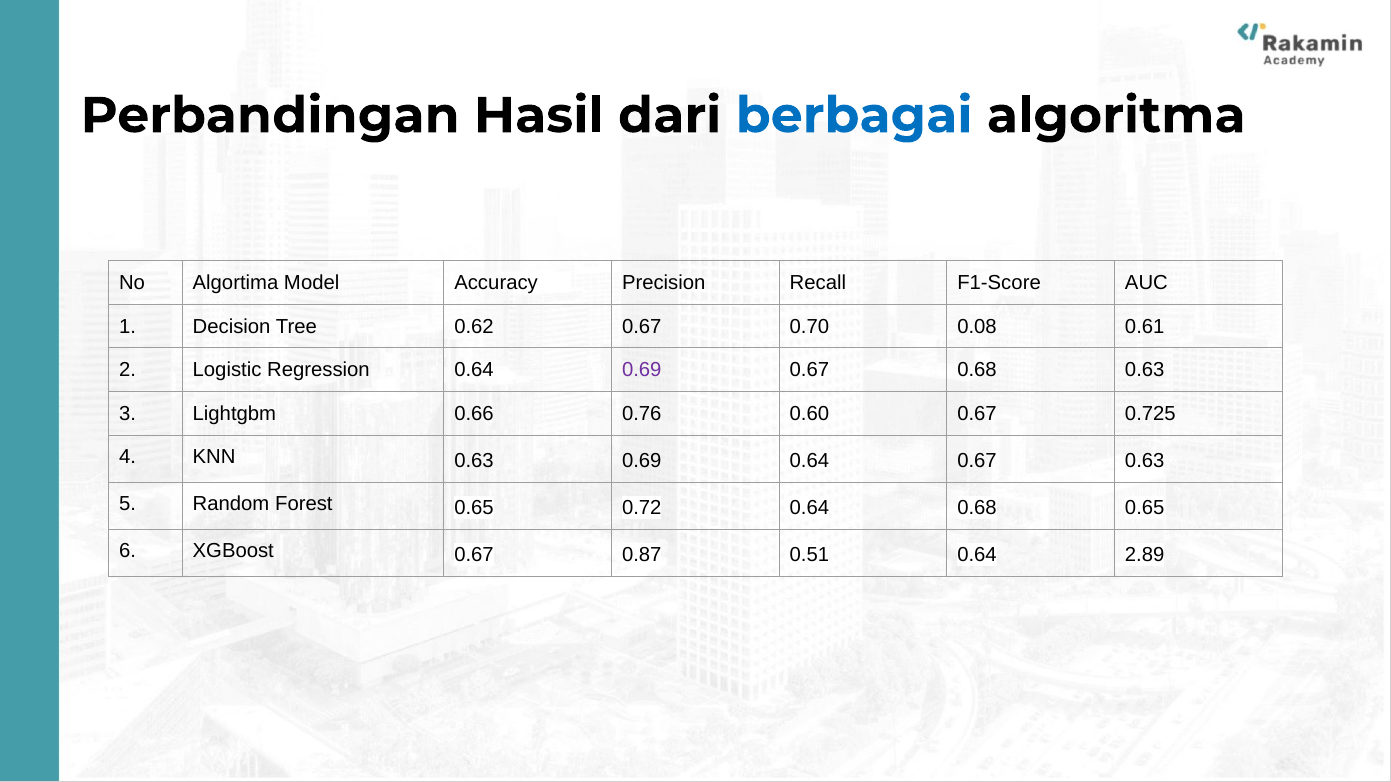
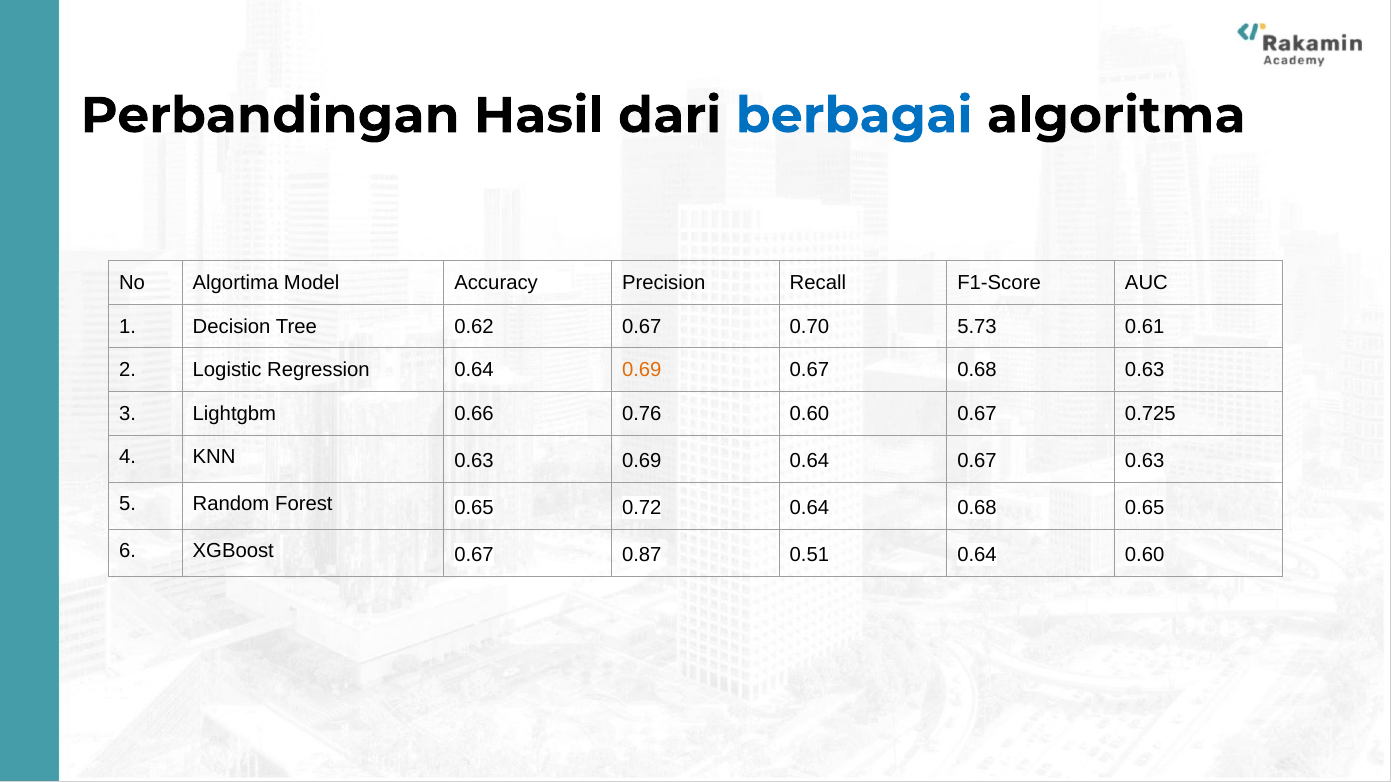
0.08: 0.08 -> 5.73
0.69 at (642, 370) colour: purple -> orange
0.64 2.89: 2.89 -> 0.60
